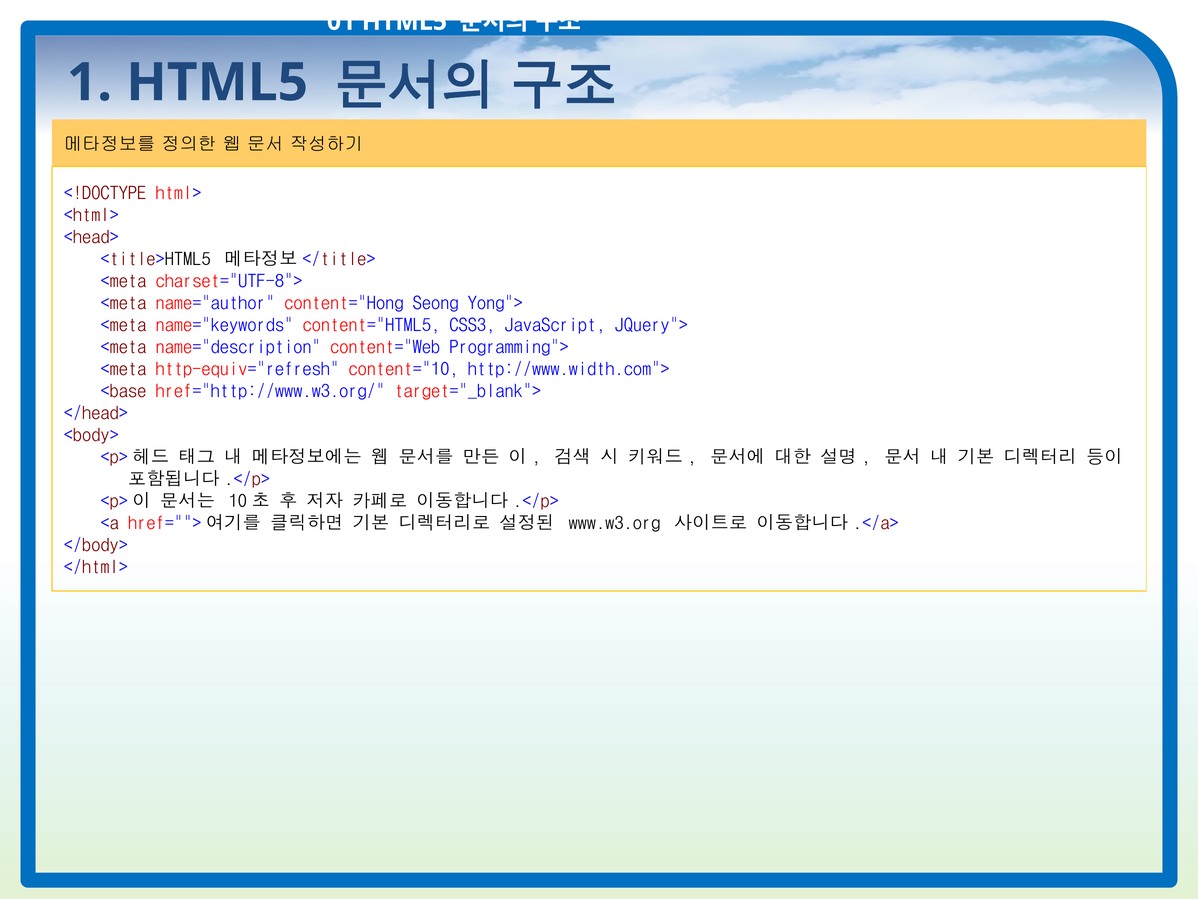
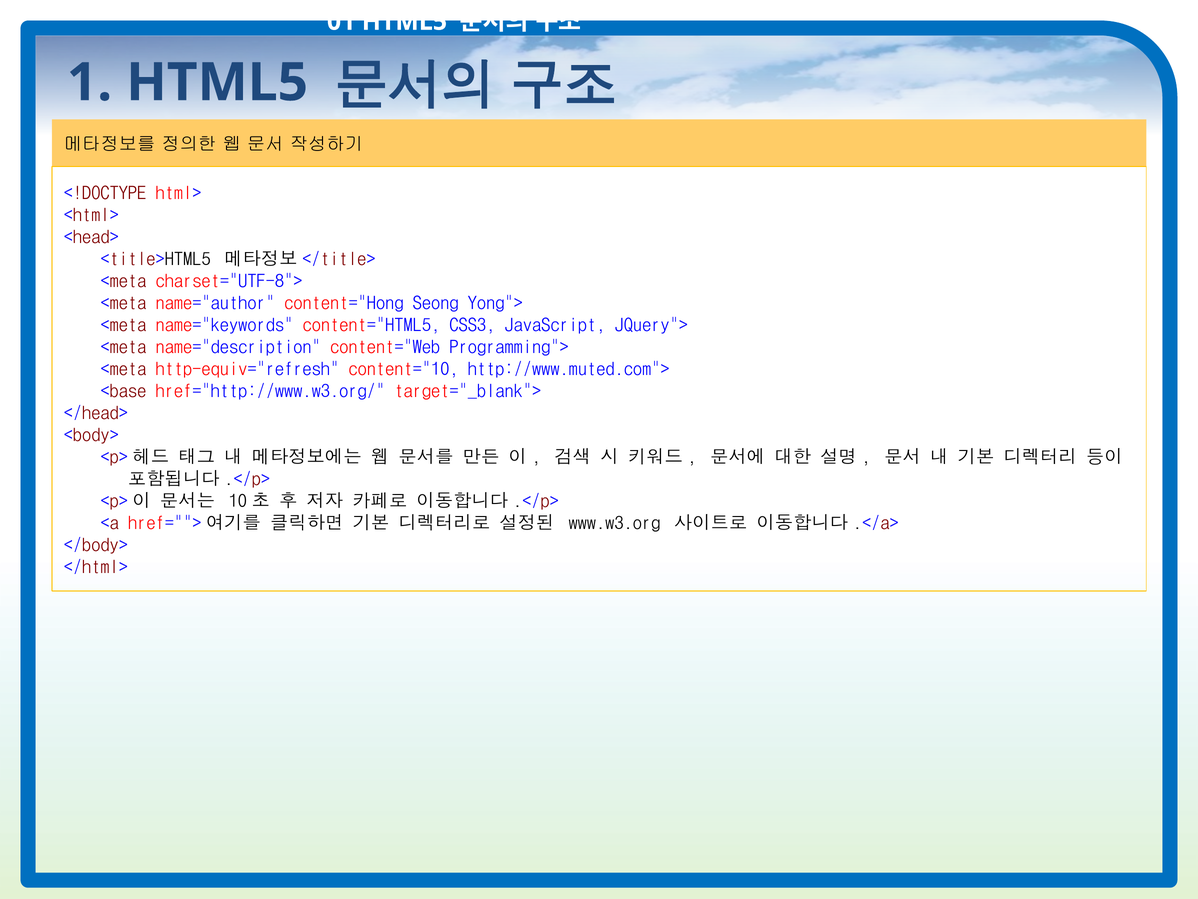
http://www.width.com">: http://www.width.com"> -> http://www.muted.com">
